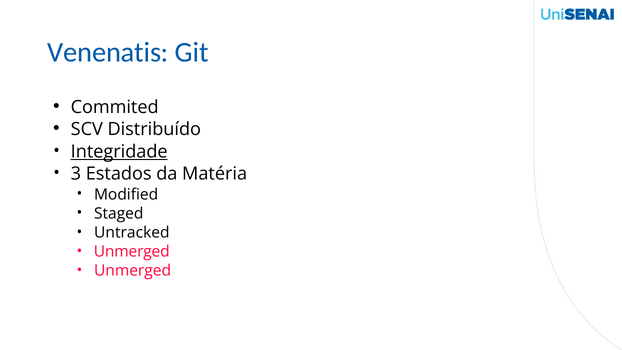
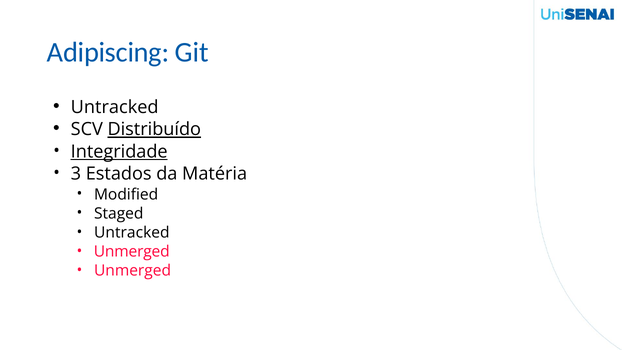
Venenatis: Venenatis -> Adipiscing
Commited at (115, 107): Commited -> Untracked
Distribuído underline: none -> present
